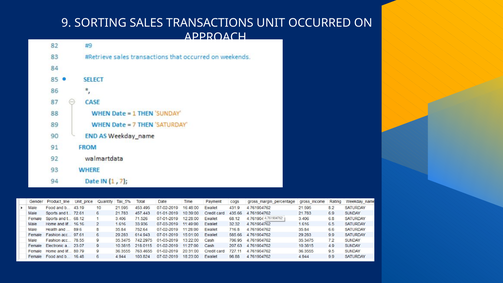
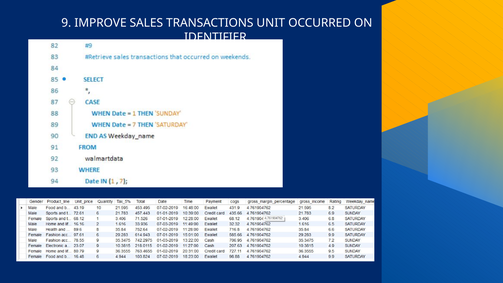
SORTING: SORTING -> IMPROVE
APPROACH: APPROACH -> IDENTIFIER
